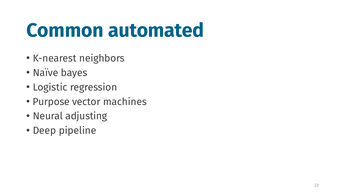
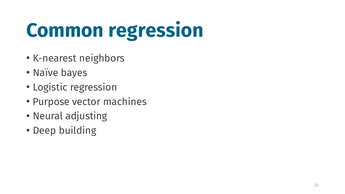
Common automated: automated -> regression
pipeline: pipeline -> building
